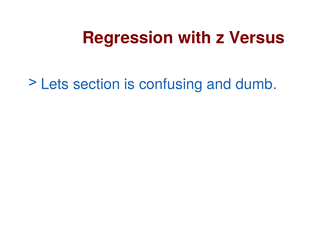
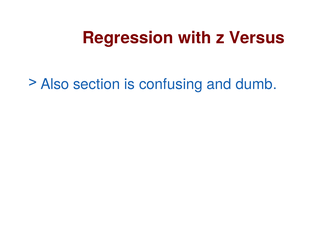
Lets: Lets -> Also
